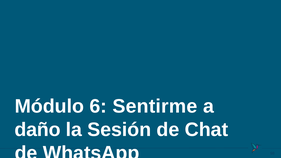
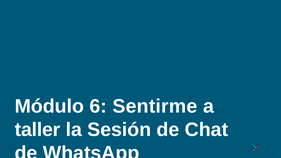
daño: daño -> taller
